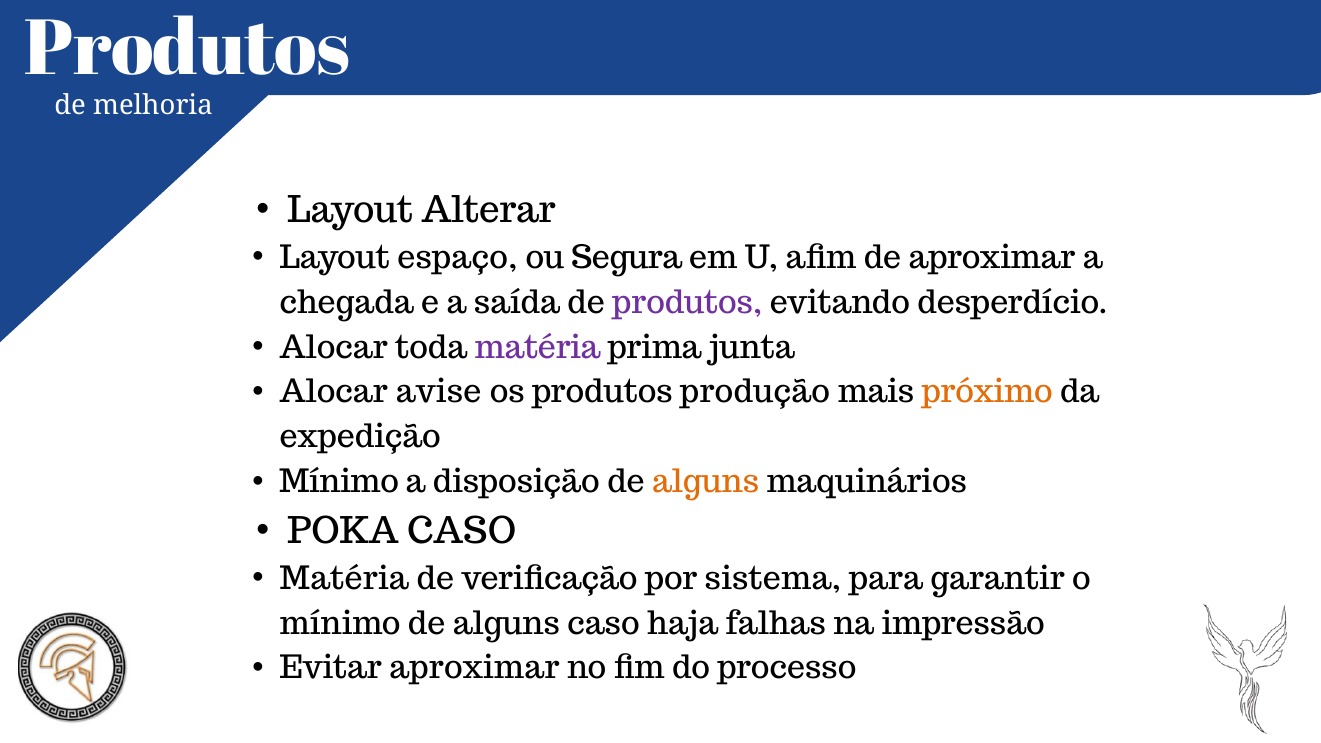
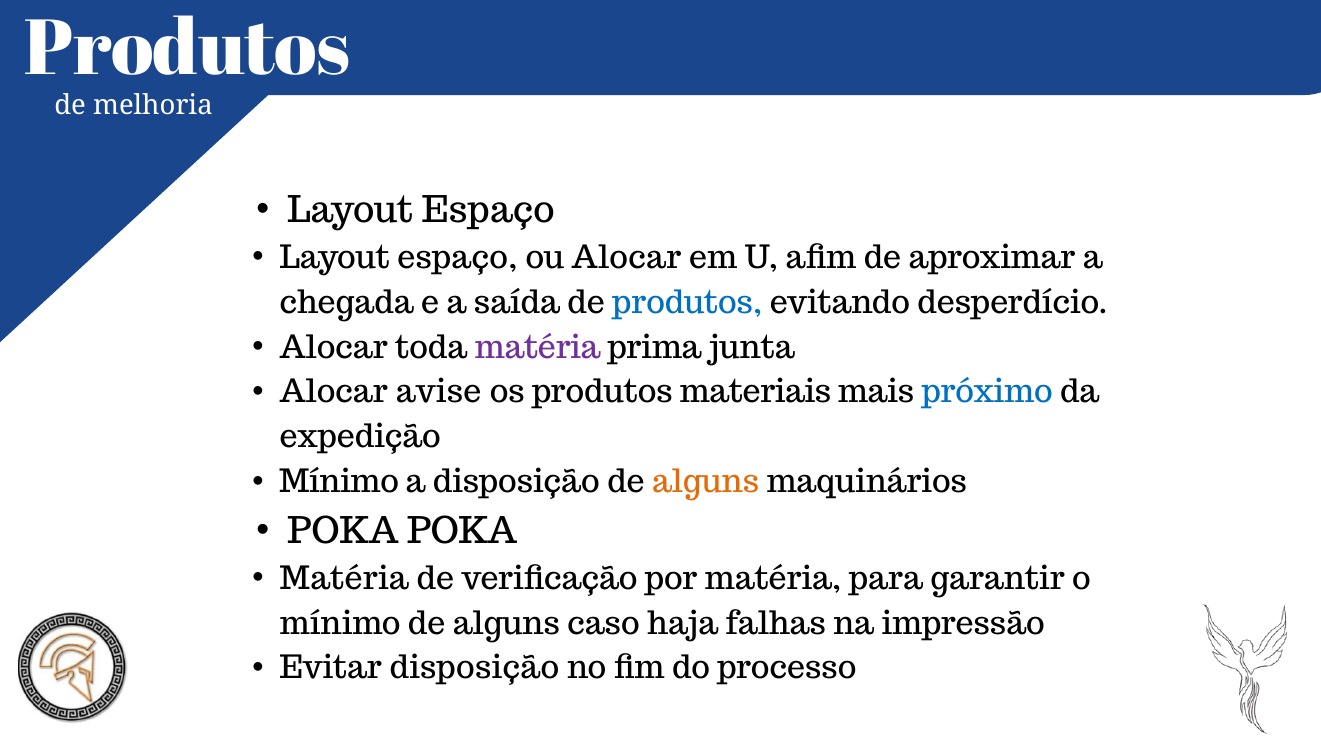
Alterar at (489, 210): Alterar -> Espaço
ou Segura: Segura -> Alocar
produtos at (687, 303) colour: purple -> blue
produção: produção -> materiais
próximo colour: orange -> blue
POKA CASO: CASO -> POKA
por sistema: sistema -> matéria
Evitar aproximar: aproximar -> disposição
